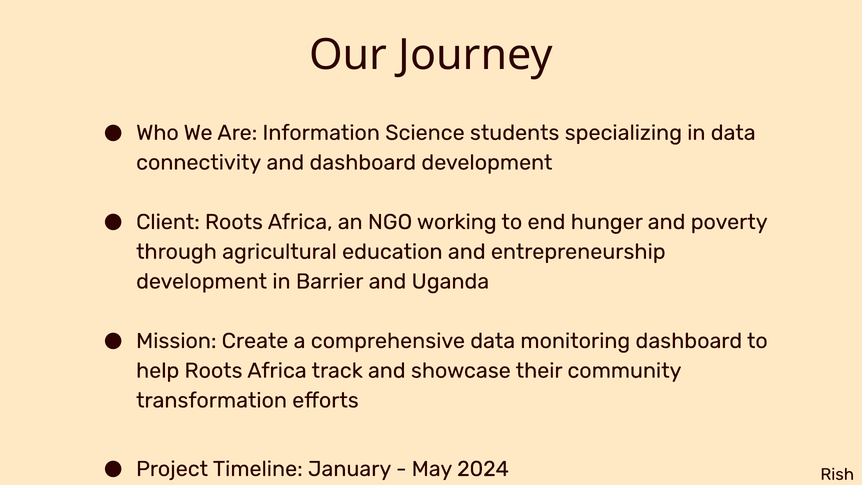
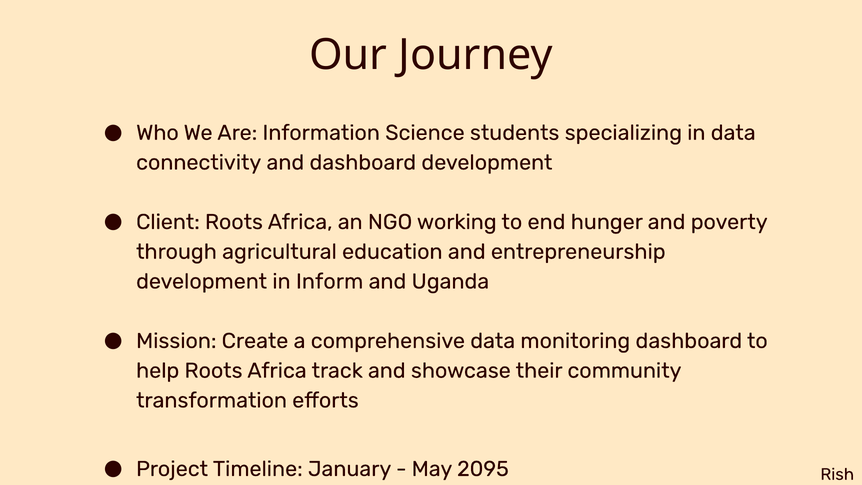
Barrier: Barrier -> Inform
2024: 2024 -> 2095
